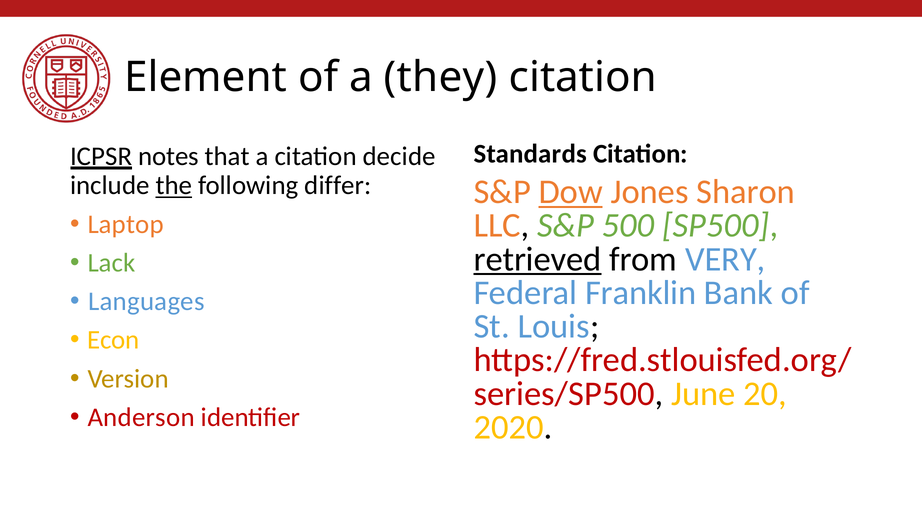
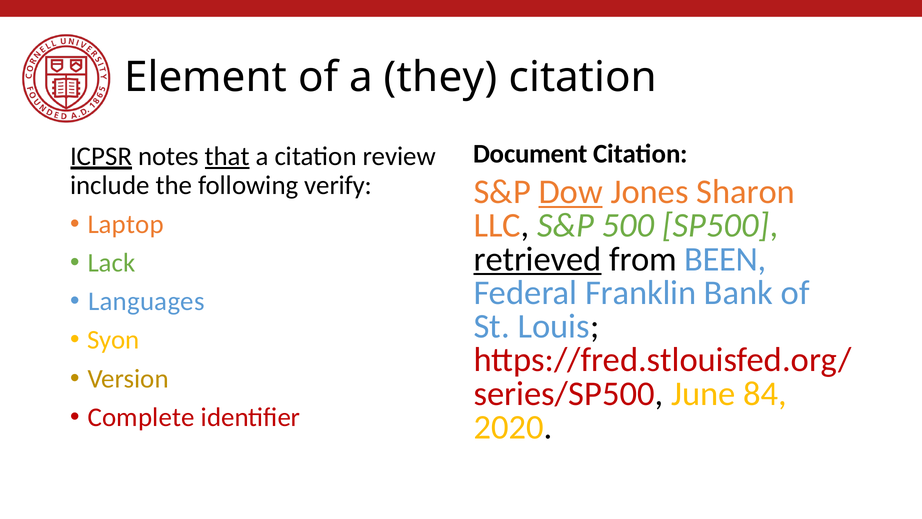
Standards: Standards -> Document
that underline: none -> present
decide: decide -> review
the underline: present -> none
differ: differ -> verify
VERY: VERY -> BEEN
Econ: Econ -> Syon
20: 20 -> 84
Anderson: Anderson -> Complete
